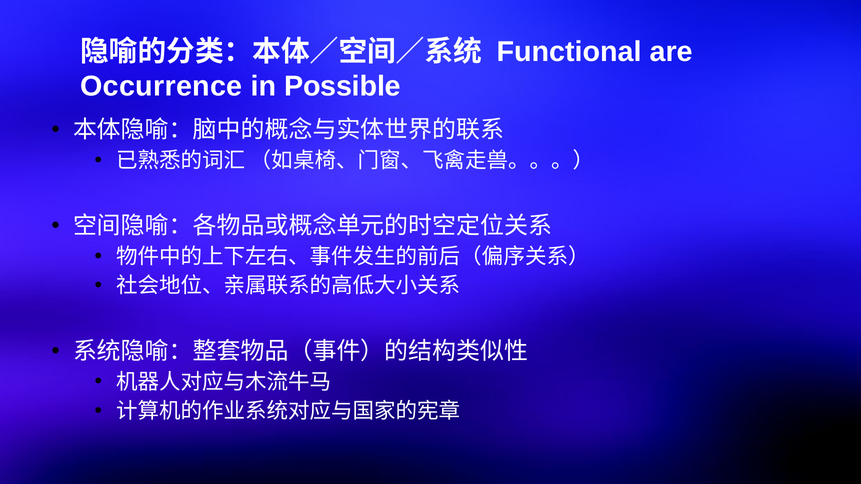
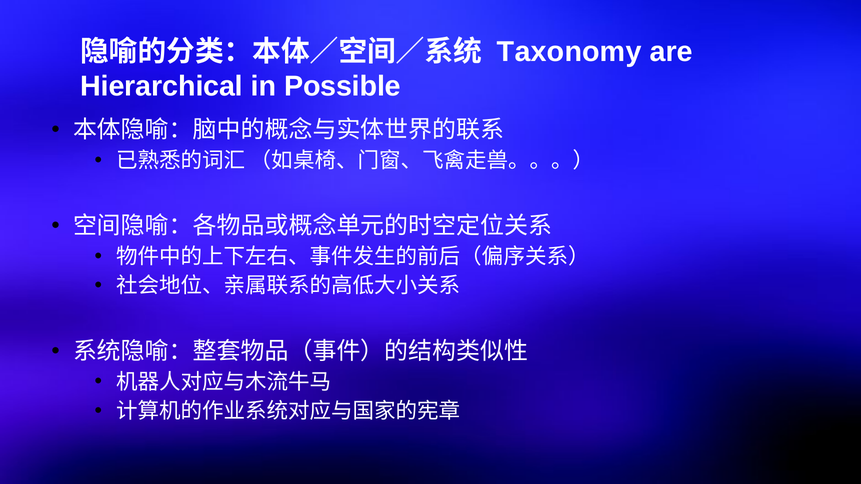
Functional: Functional -> Taxonomy
Occurrence: Occurrence -> Hierarchical
